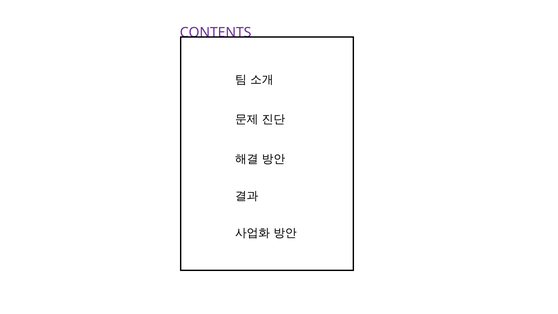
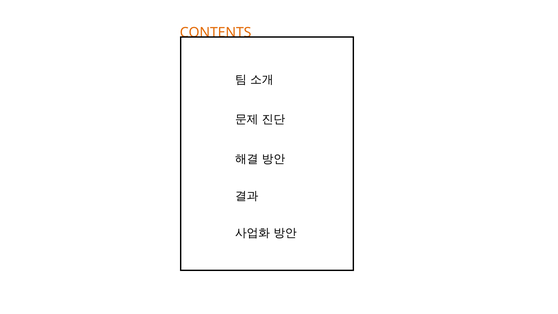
CONTENTS colour: purple -> orange
